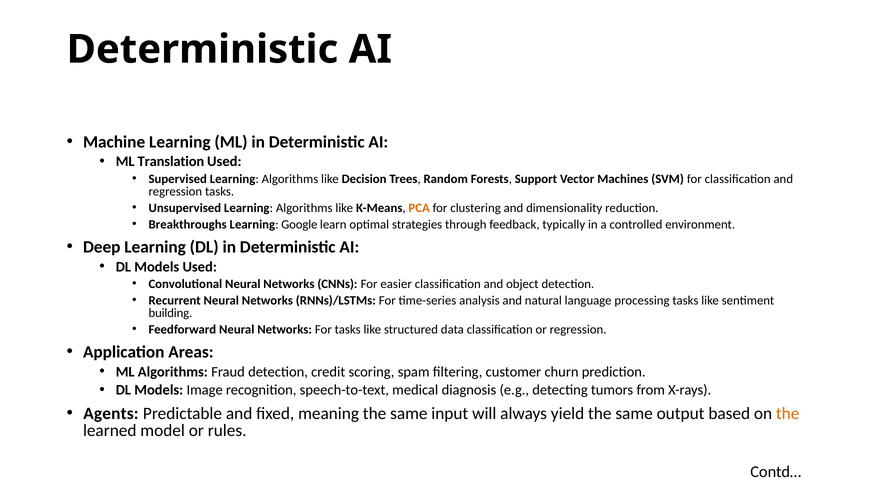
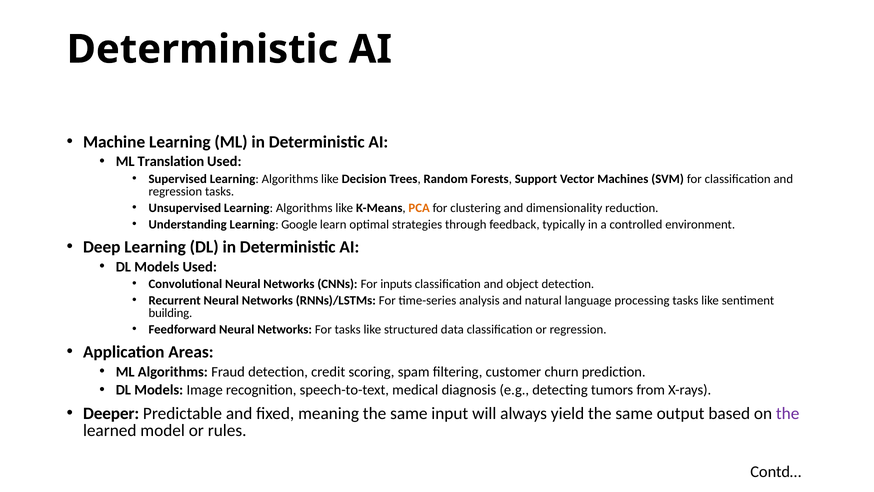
Breakthroughs: Breakthroughs -> Understanding
easier: easier -> inputs
Agents: Agents -> Deeper
the at (788, 413) colour: orange -> purple
